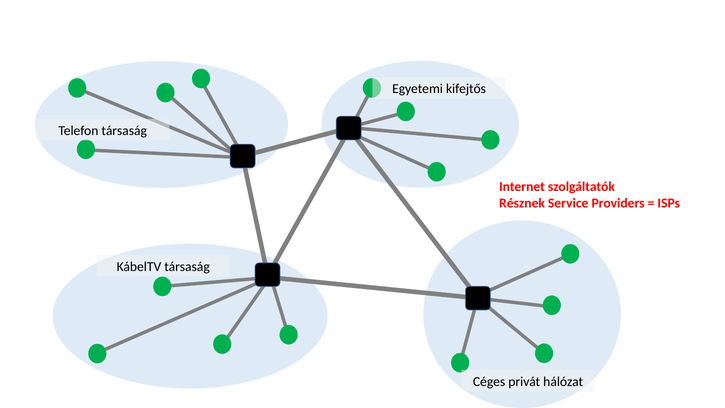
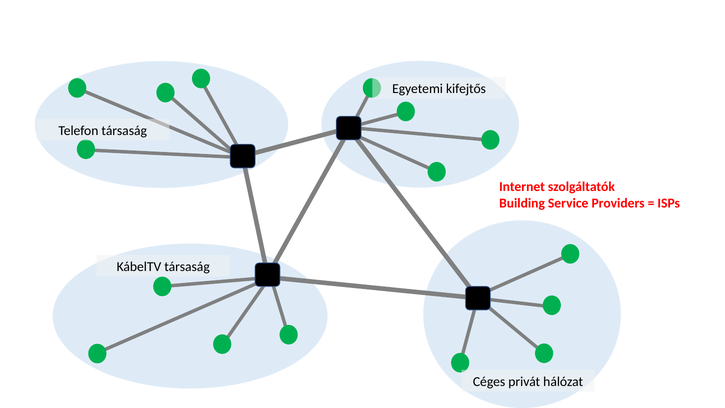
Résznek: Résznek -> Building
